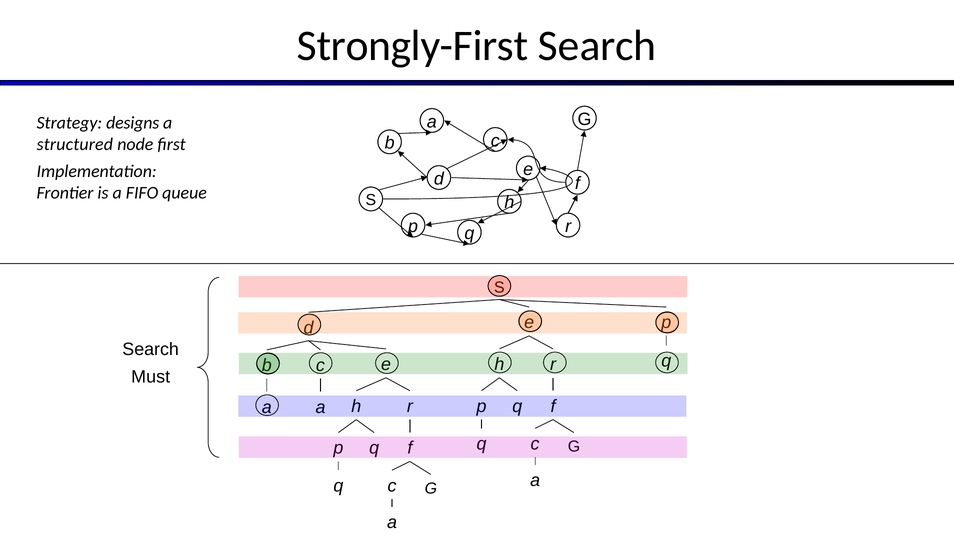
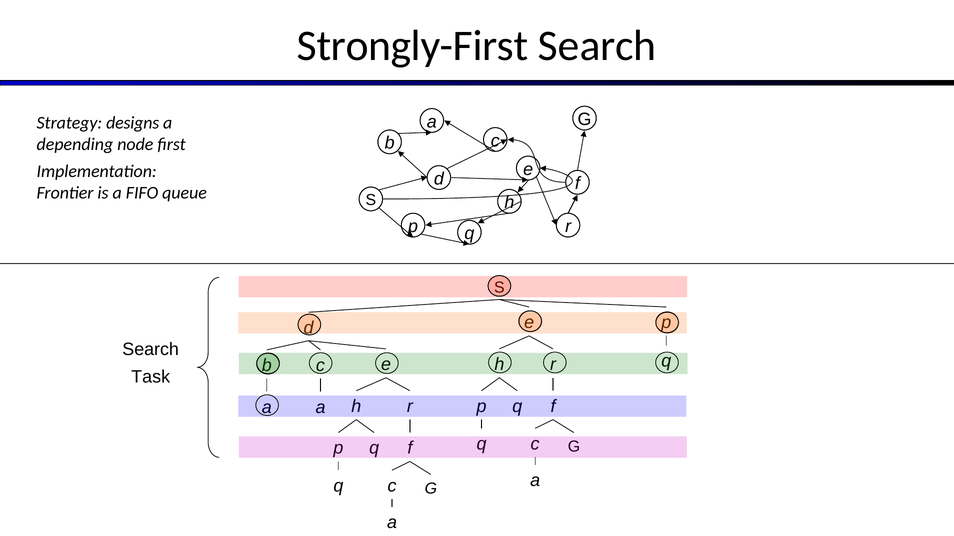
structured: structured -> depending
Must: Must -> Task
